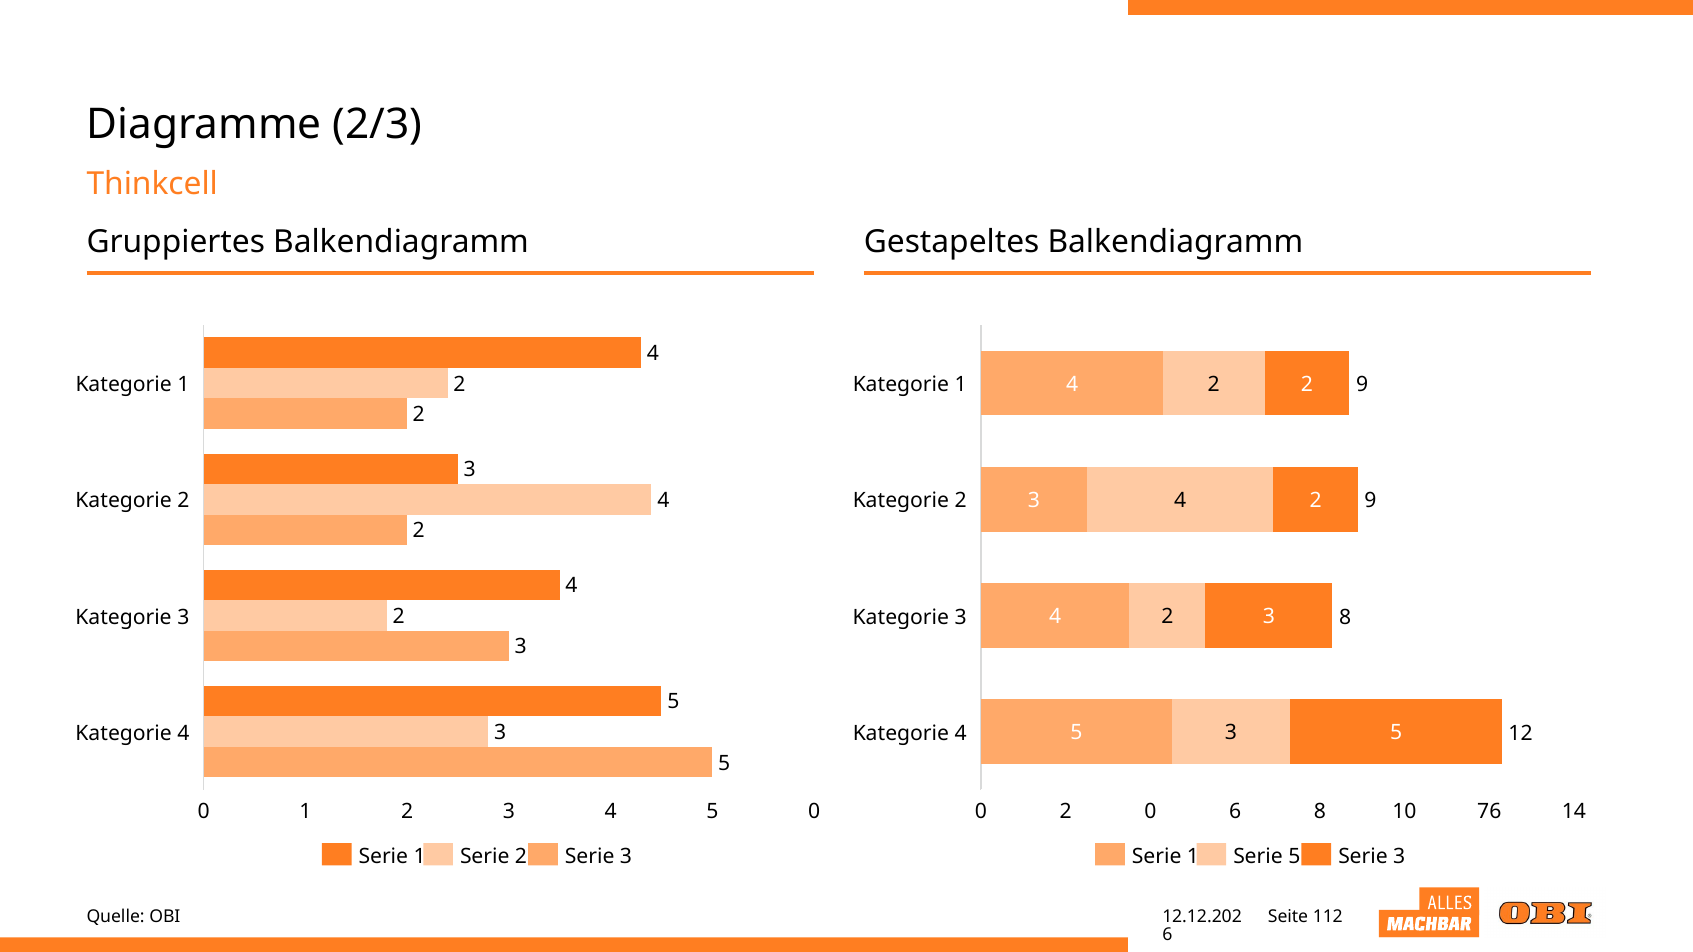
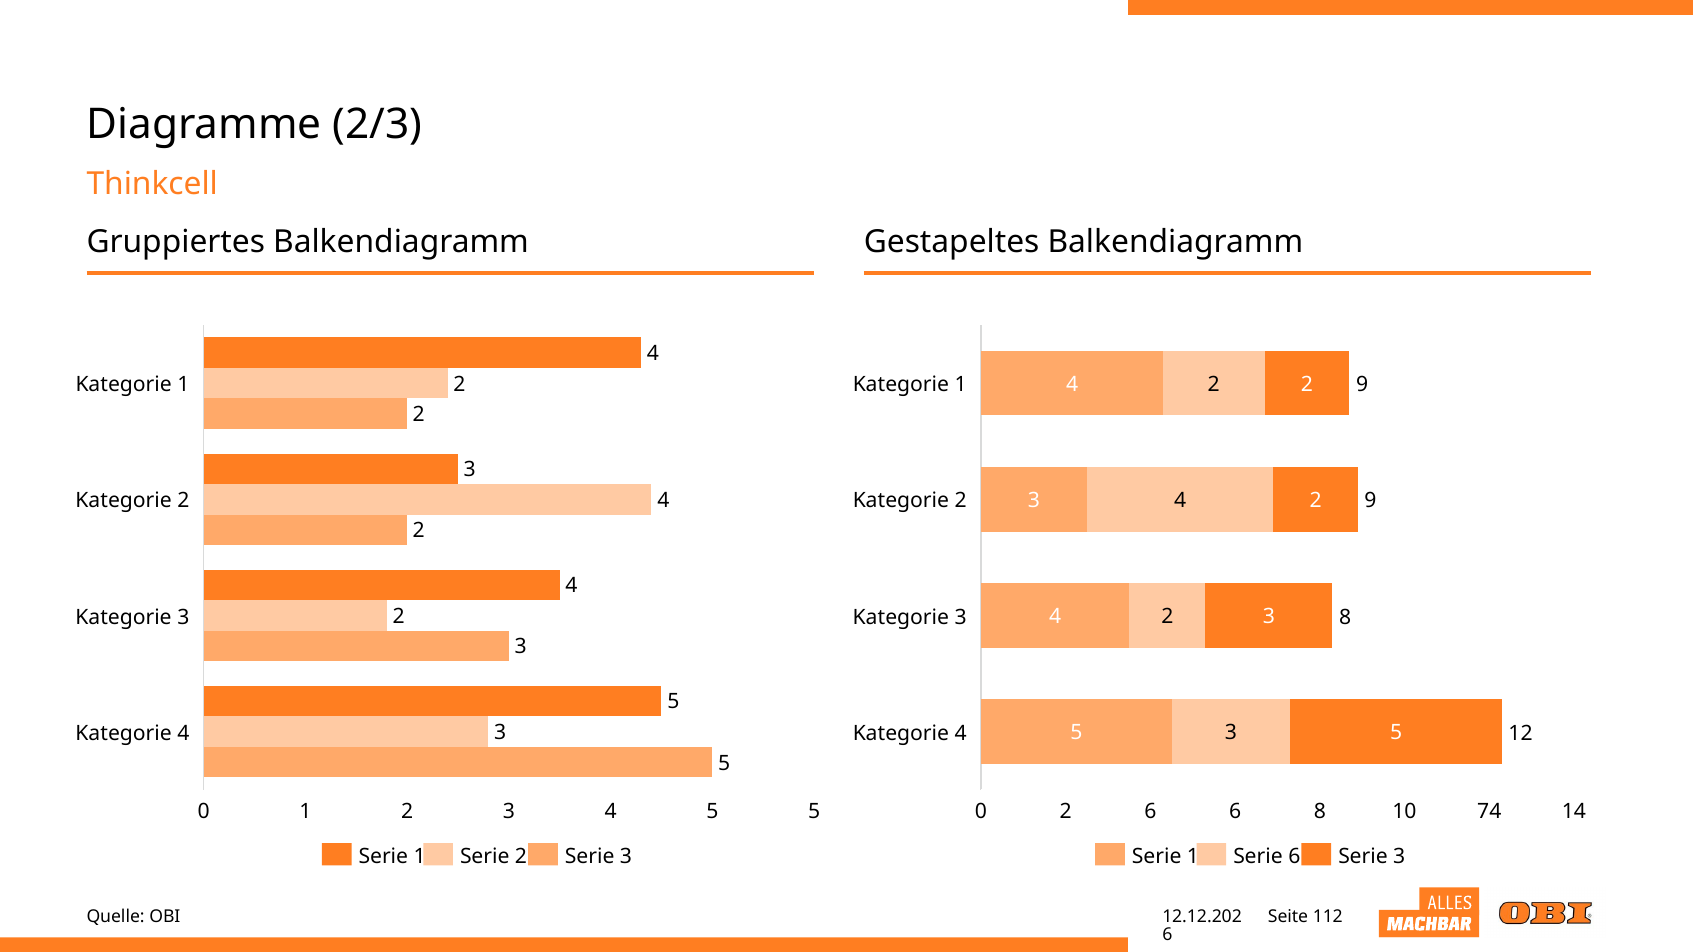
0 at (814, 811): 0 -> 5
2 0: 0 -> 6
76: 76 -> 74
Serie 5: 5 -> 6
